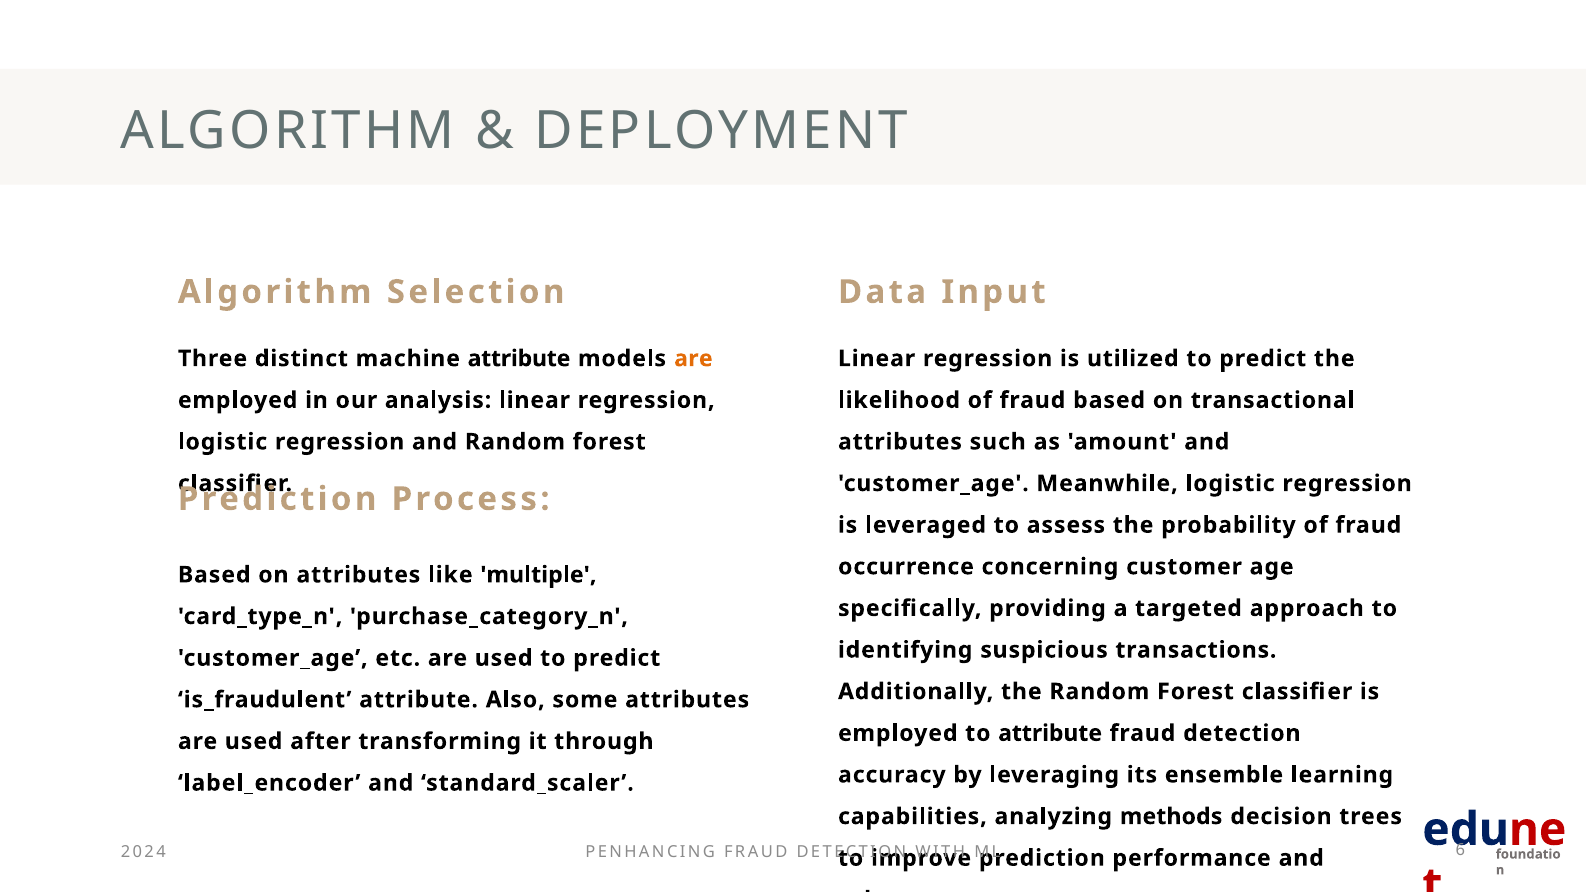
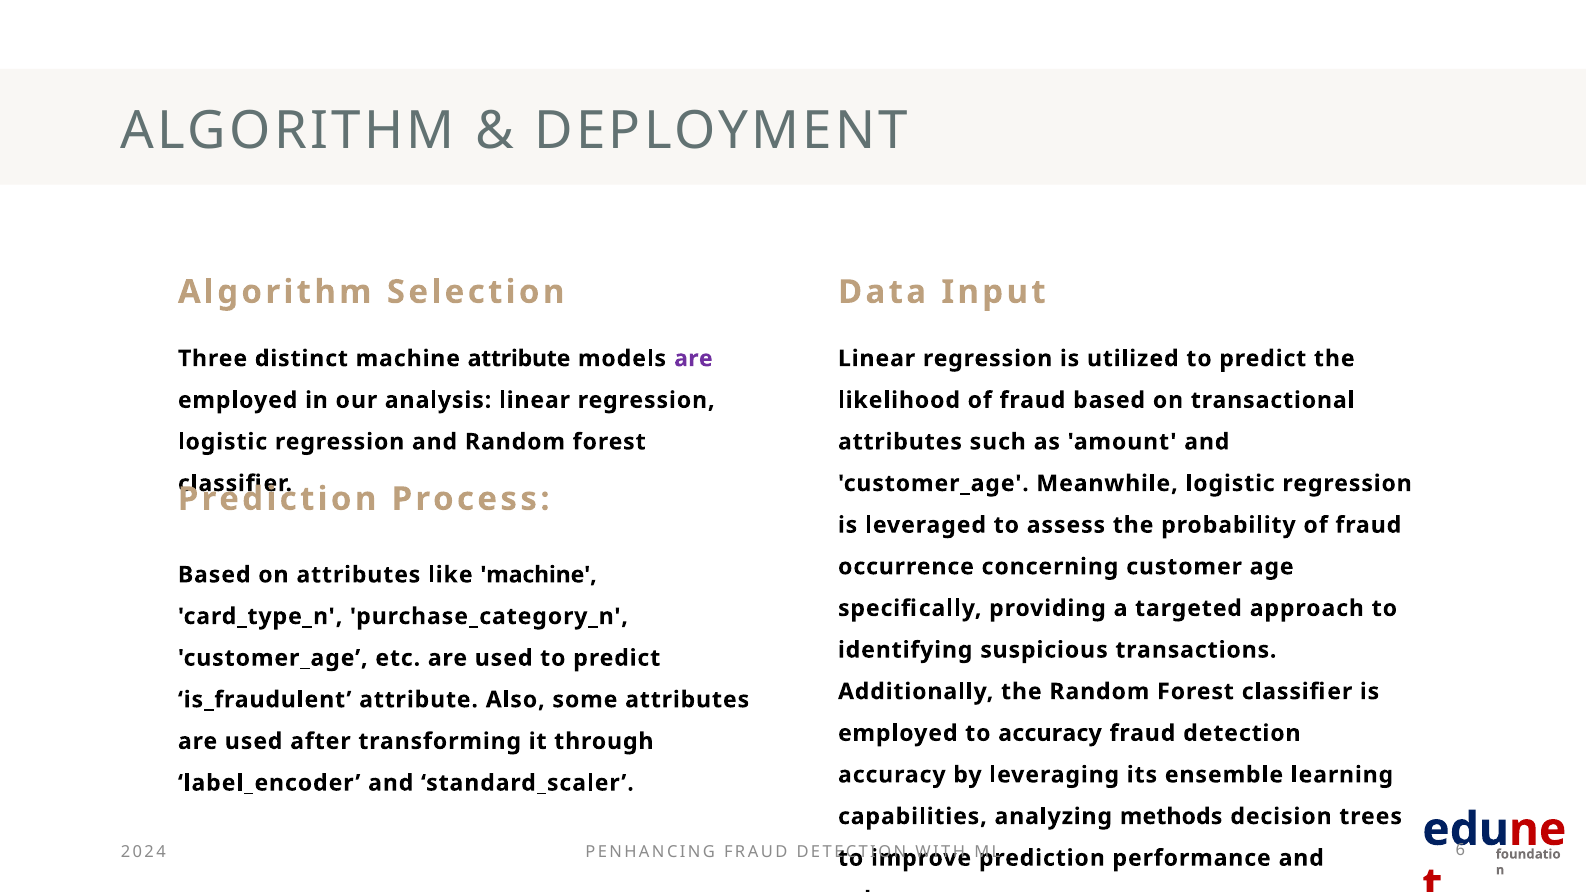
are at (693, 359) colour: orange -> purple
like multiple: multiple -> machine
to attribute: attribute -> accuracy
